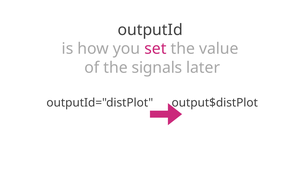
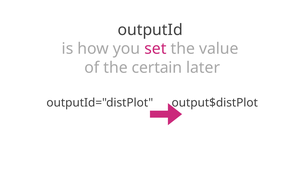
signals: signals -> certain
